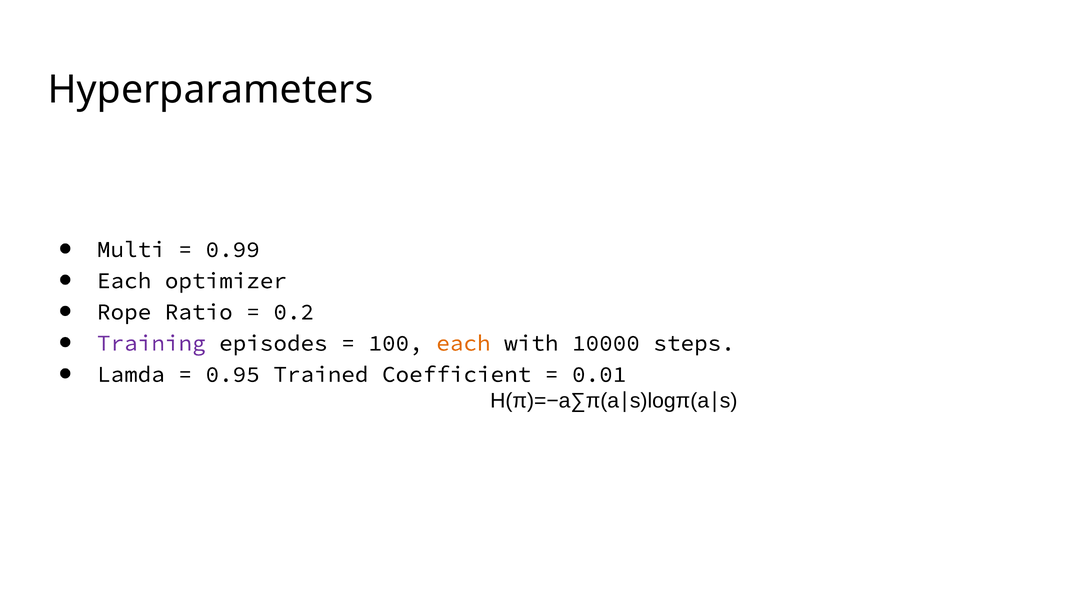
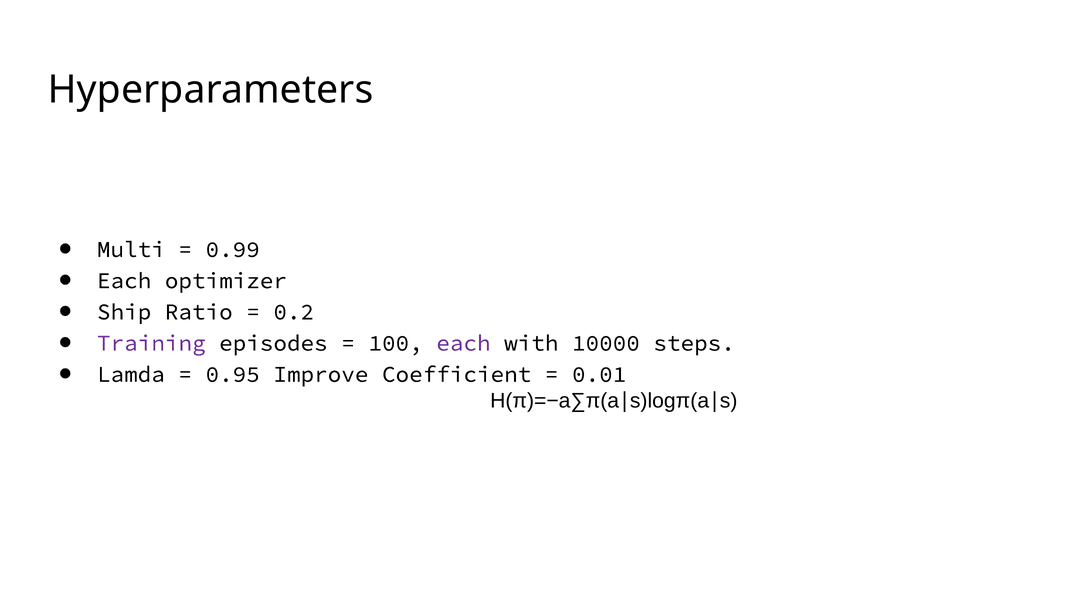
Rope: Rope -> Ship
each at (463, 343) colour: orange -> purple
Trained: Trained -> Improve
